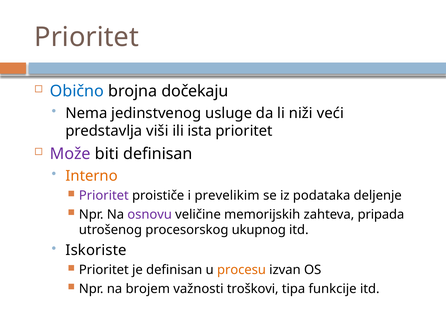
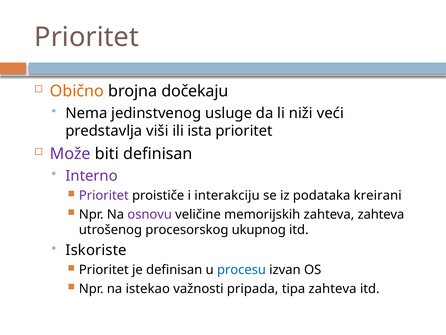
Obično colour: blue -> orange
Interno colour: orange -> purple
prevelikim: prevelikim -> interakciju
deljenje: deljenje -> kreirani
zahteva pripada: pripada -> zahteva
procesu colour: orange -> blue
brojem: brojem -> istekao
troškovi: troškovi -> pripada
tipa funkcije: funkcije -> zahteva
